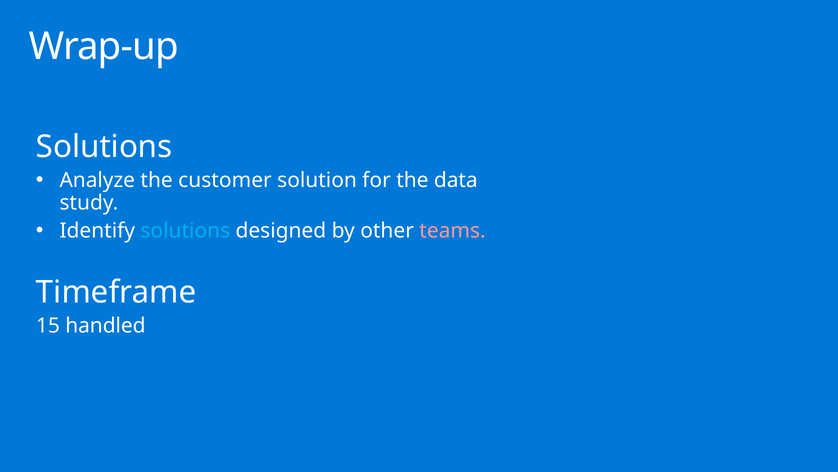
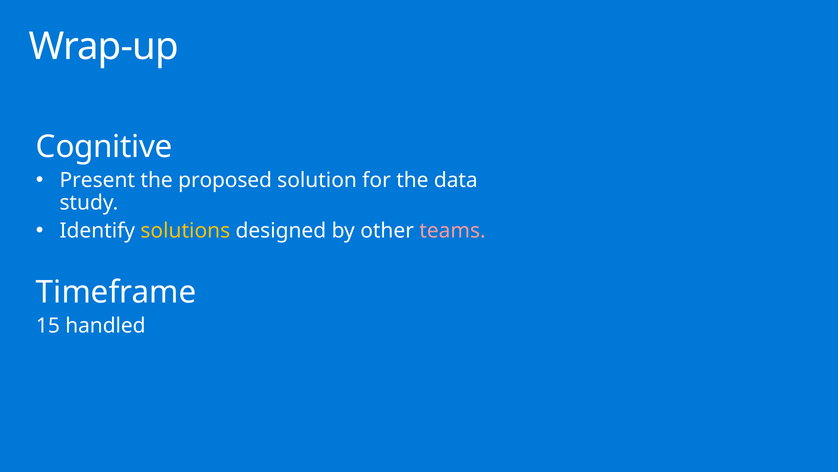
Solutions at (104, 146): Solutions -> Cognitive
Analyze: Analyze -> Present
customer: customer -> proposed
solutions at (185, 231) colour: light blue -> yellow
